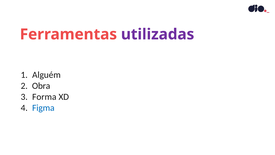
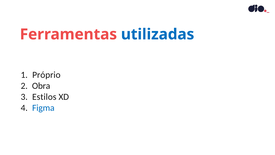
utilizadas colour: purple -> blue
Alguém: Alguém -> Próprio
Forma: Forma -> Estilos
